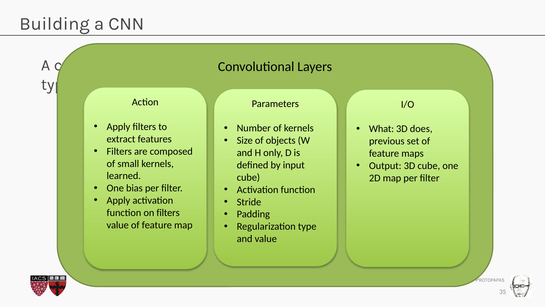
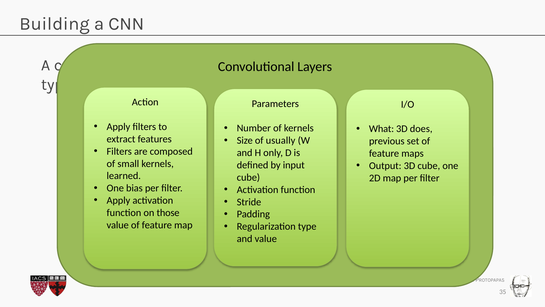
objects: objects -> usually
on filters: filters -> those
